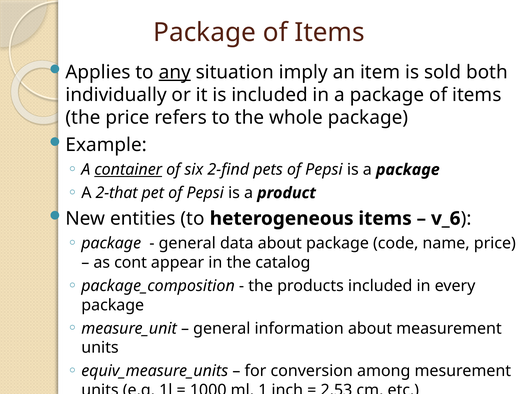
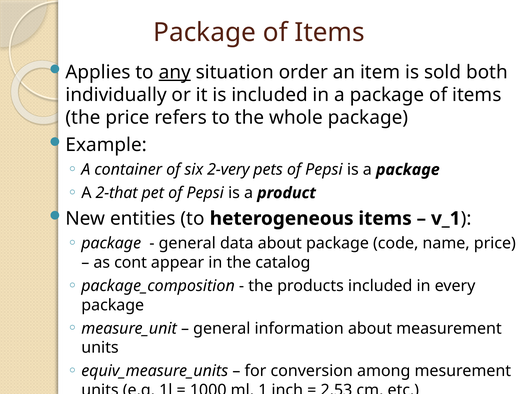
imply: imply -> order
container underline: present -> none
2-find: 2-find -> 2-very
v_6: v_6 -> v_1
